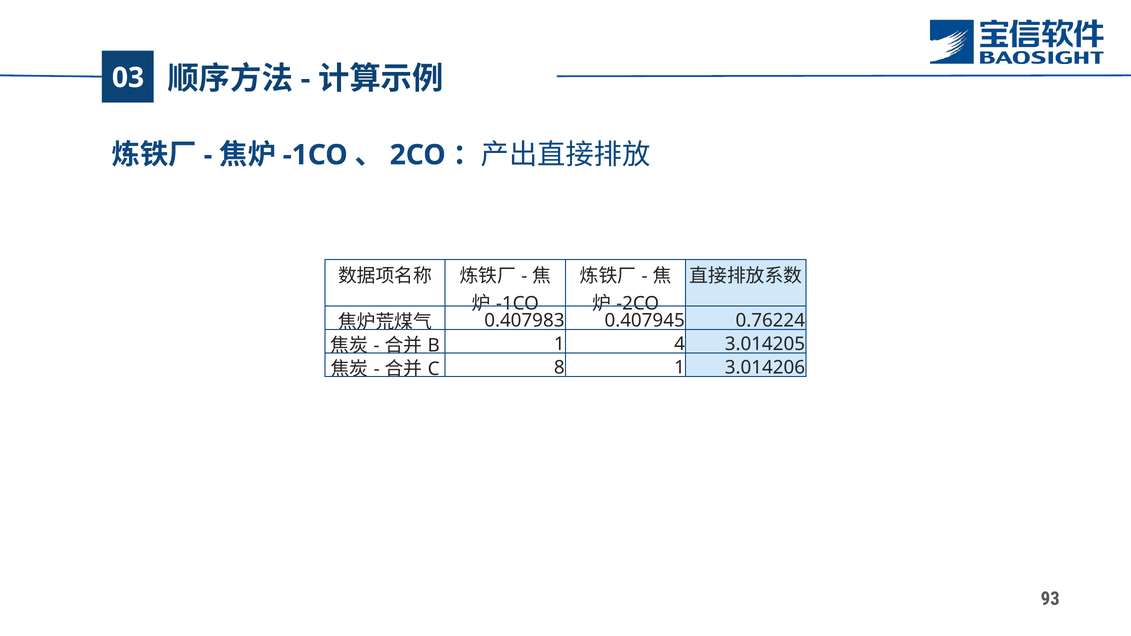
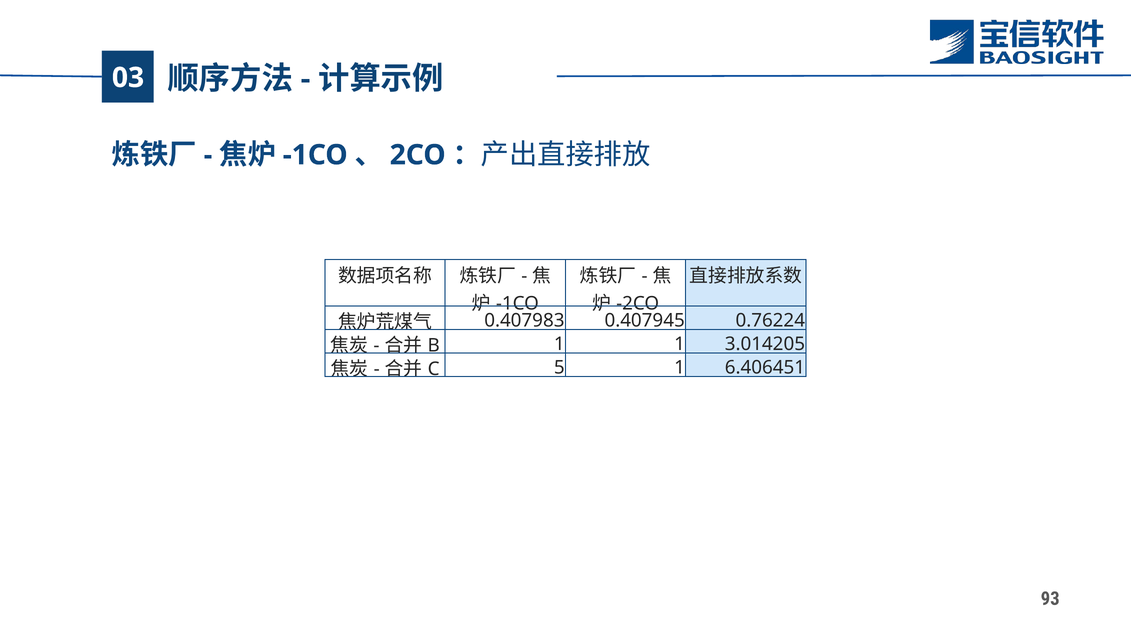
1 4: 4 -> 1
8: 8 -> 5
3.014206: 3.014206 -> 6.406451
